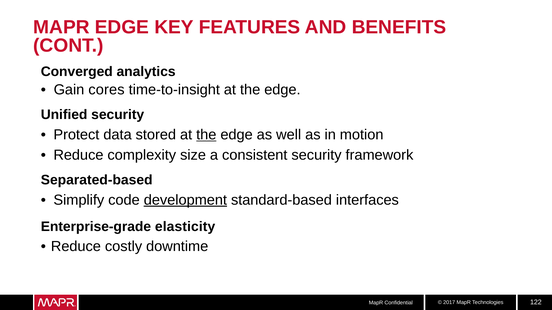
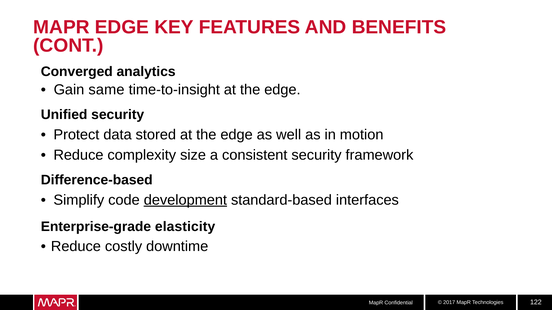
cores: cores -> same
the at (206, 135) underline: present -> none
Separated-based: Separated-based -> Difference-based
